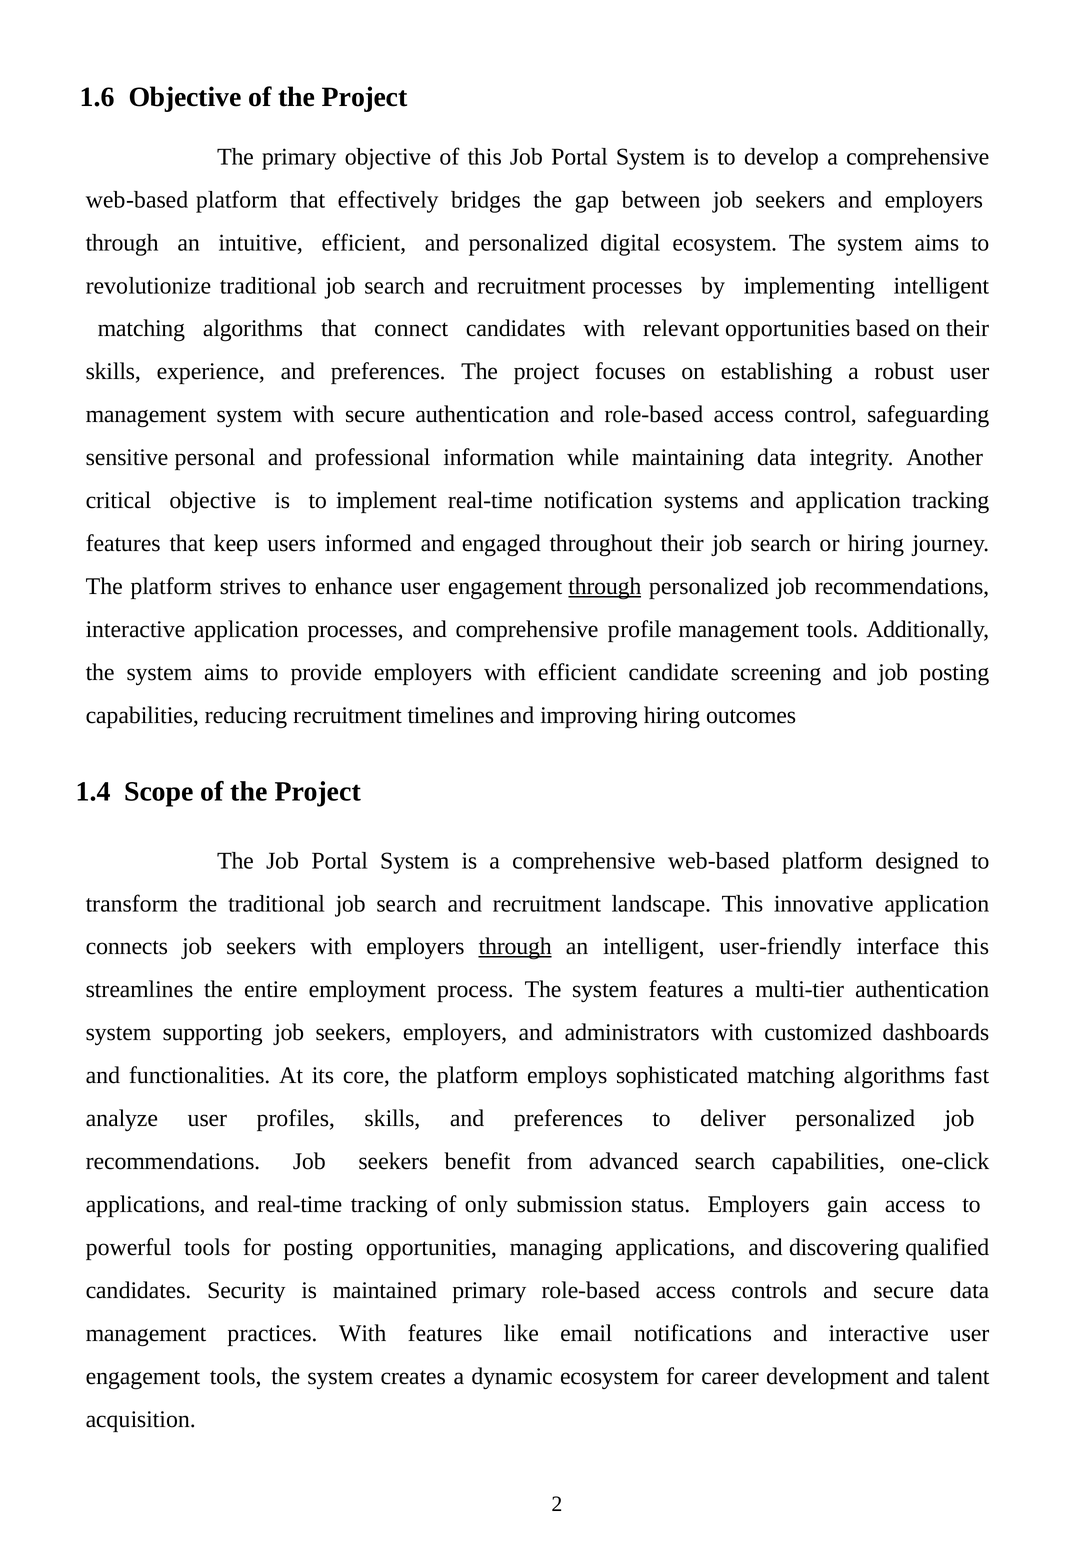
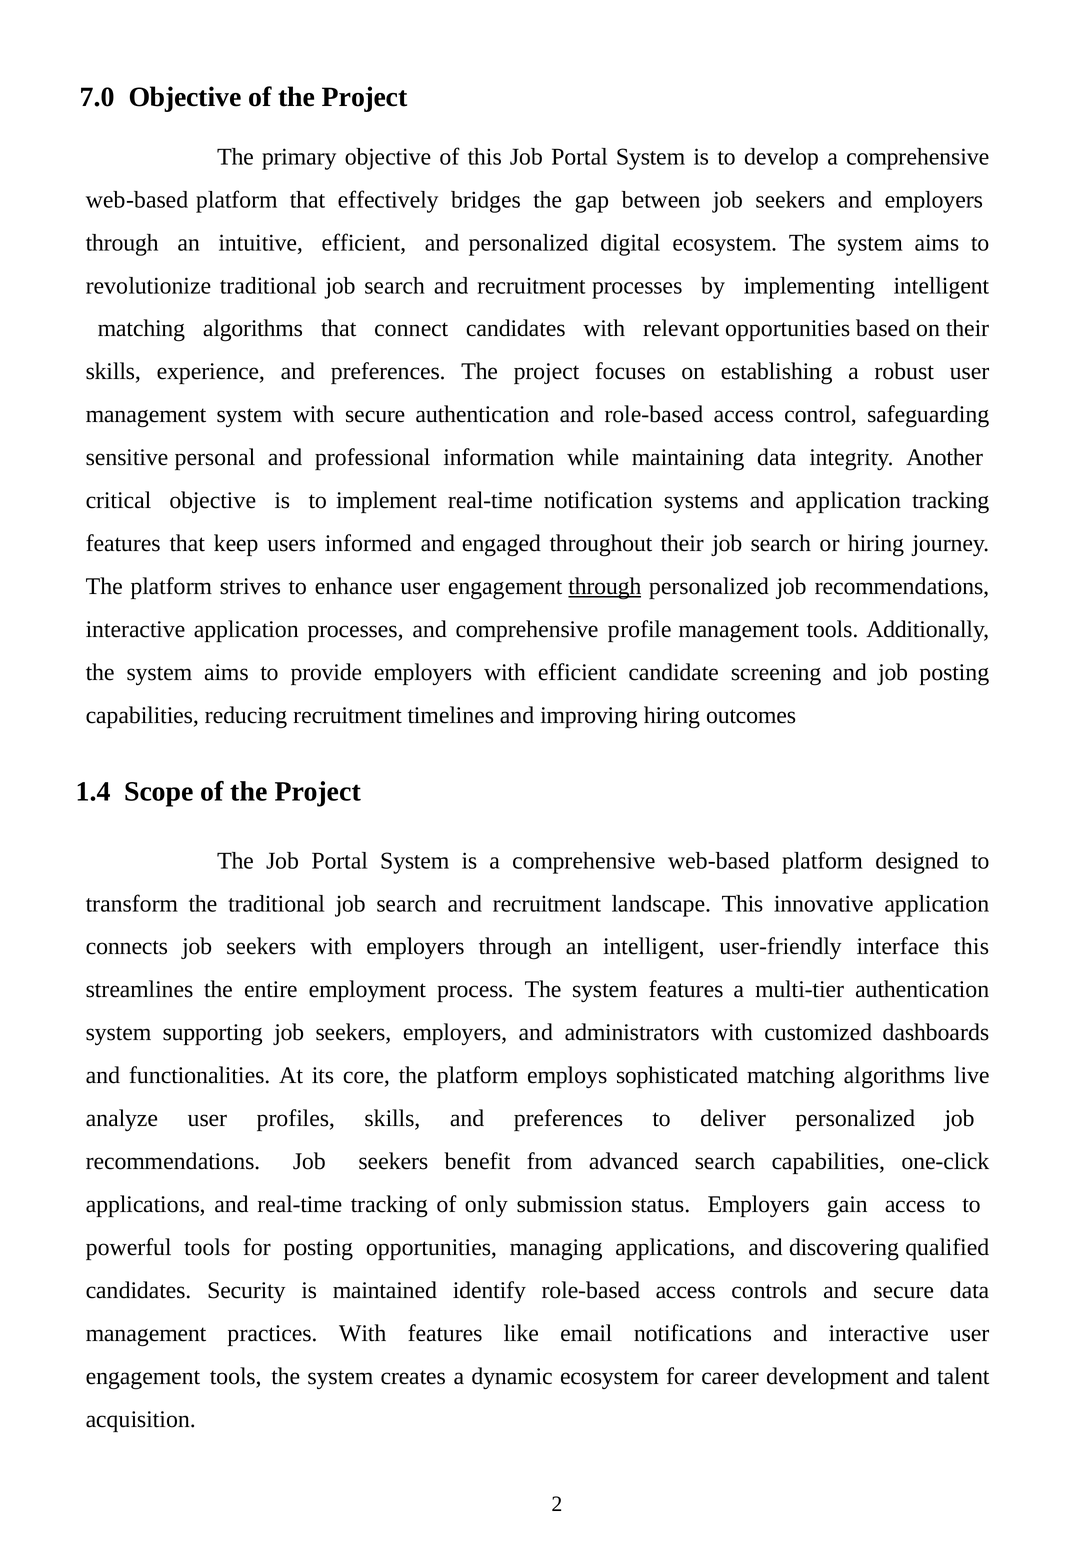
1.6: 1.6 -> 7.0
through at (515, 947) underline: present -> none
fast: fast -> live
maintained primary: primary -> identify
